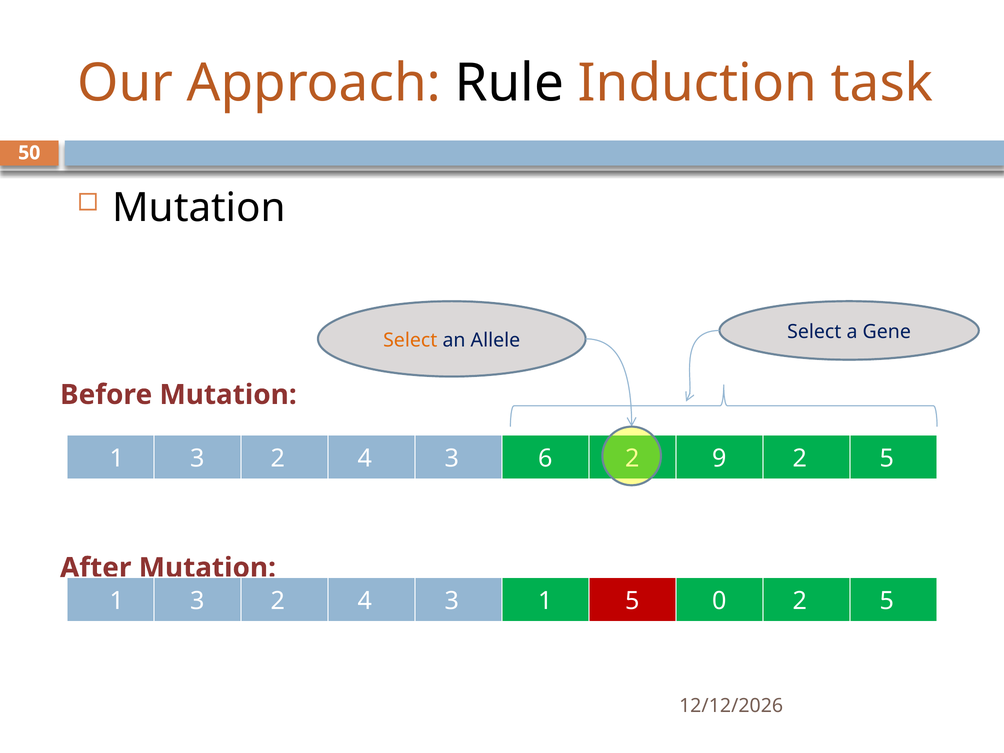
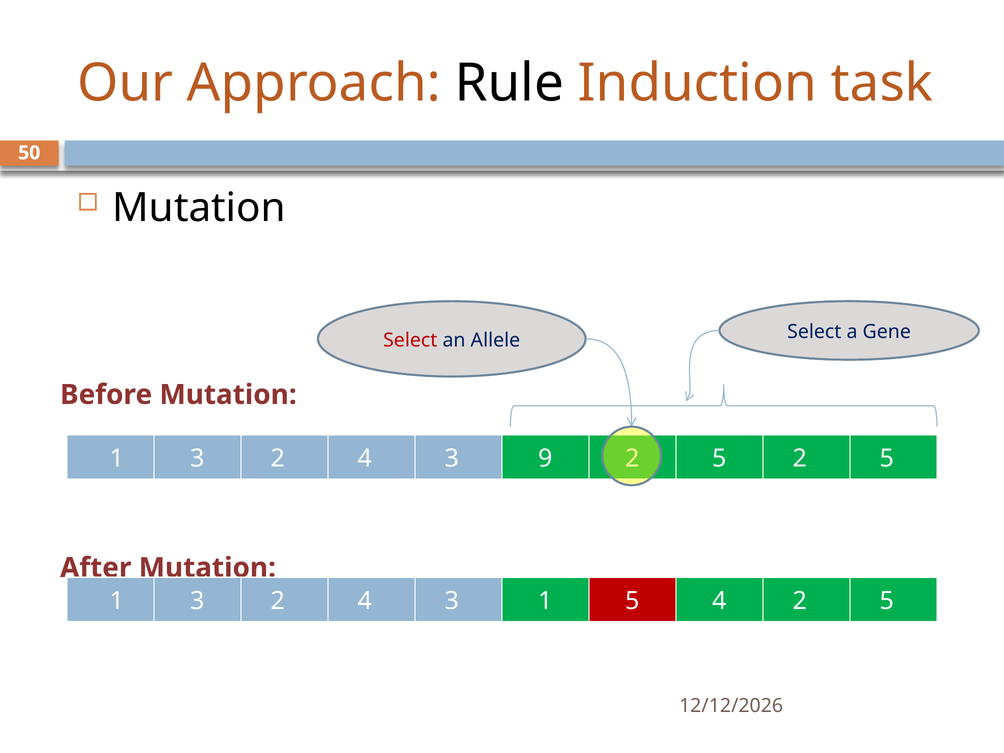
Select at (410, 340) colour: orange -> red
6: 6 -> 9
9 at (719, 459): 9 -> 5
5 0: 0 -> 4
